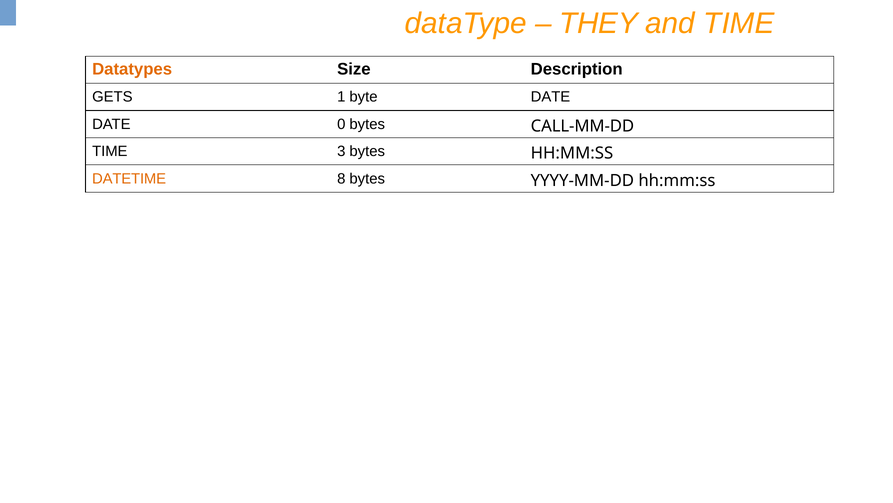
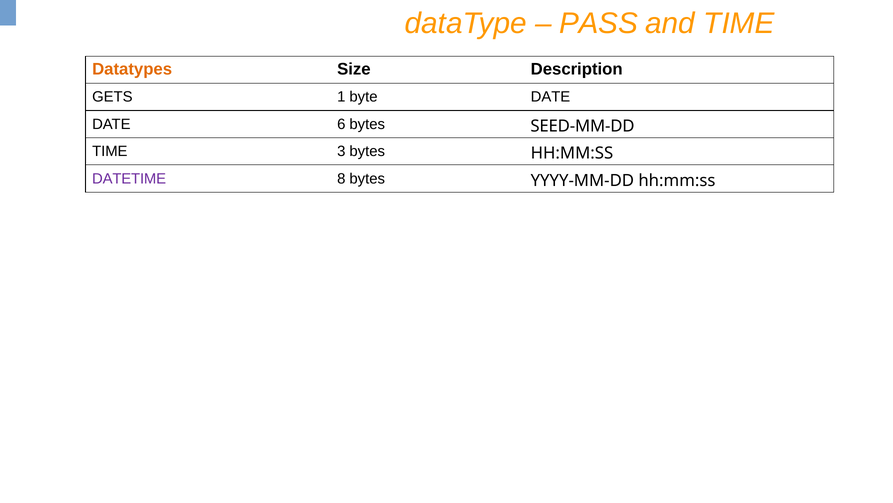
THEY: THEY -> PASS
0: 0 -> 6
CALL-MM-DD: CALL-MM-DD -> SEED-MM-DD
DATETIME colour: orange -> purple
